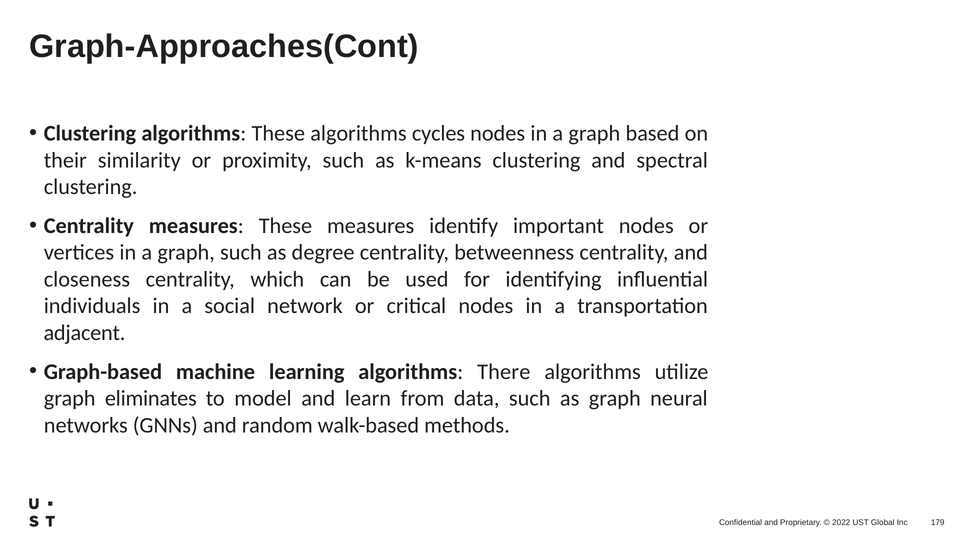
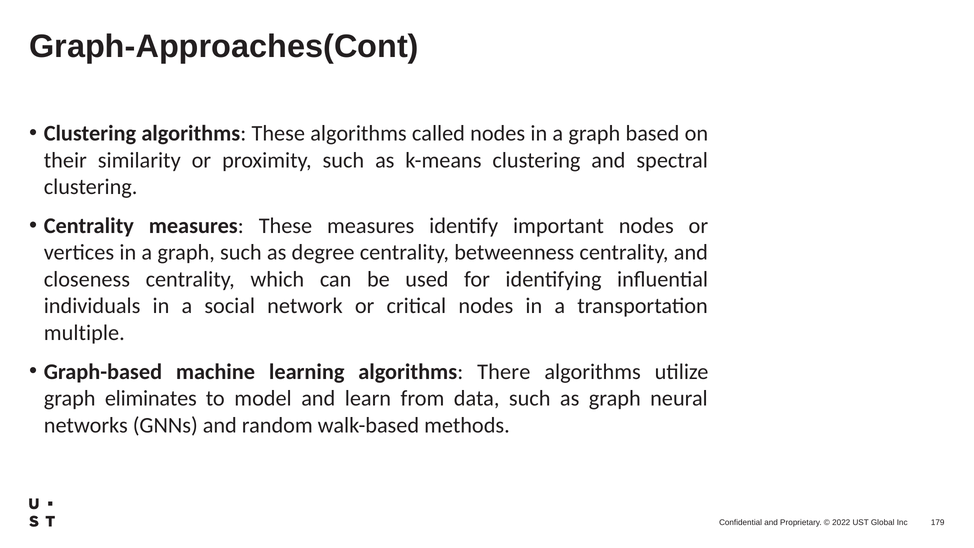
cycles: cycles -> called
adjacent: adjacent -> multiple
